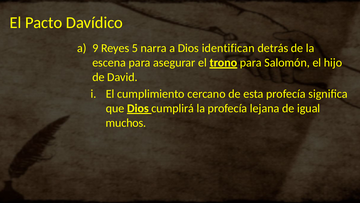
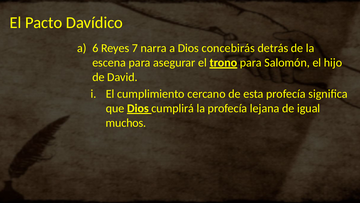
9: 9 -> 6
5: 5 -> 7
identifican: identifican -> concebirás
